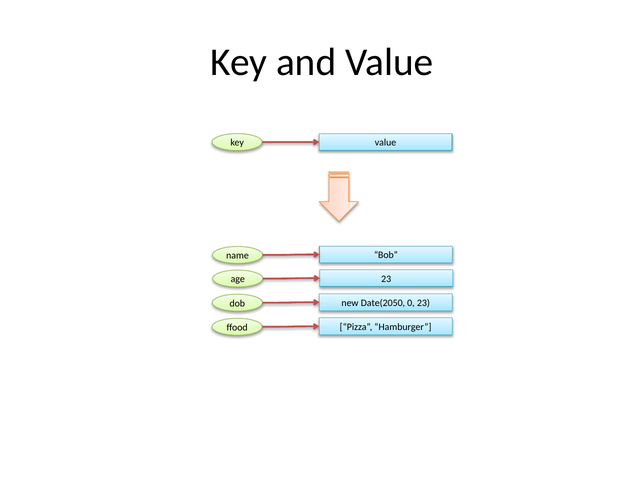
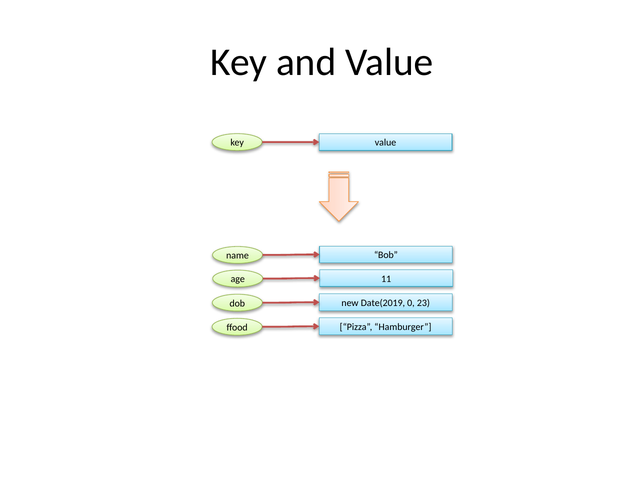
age 23: 23 -> 11
Date(2050: Date(2050 -> Date(2019
